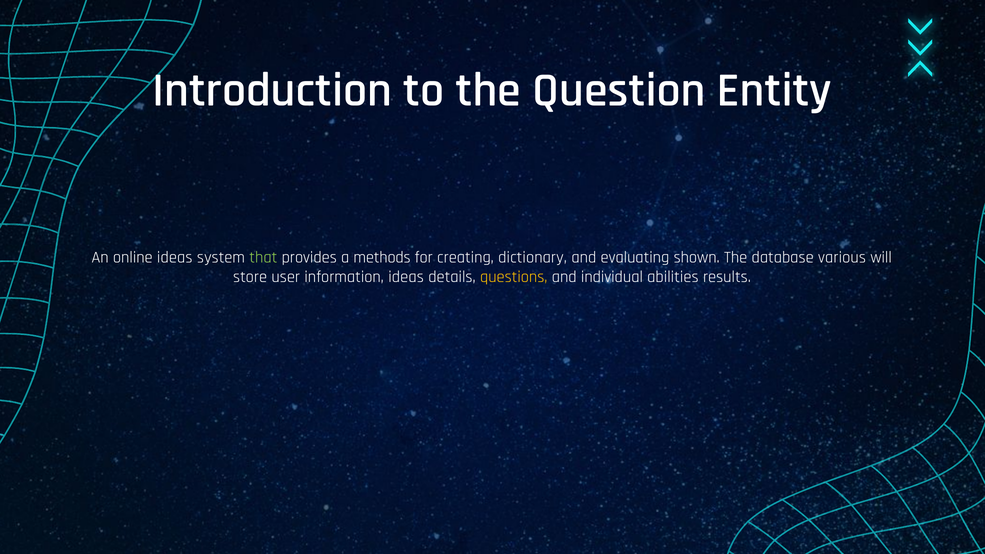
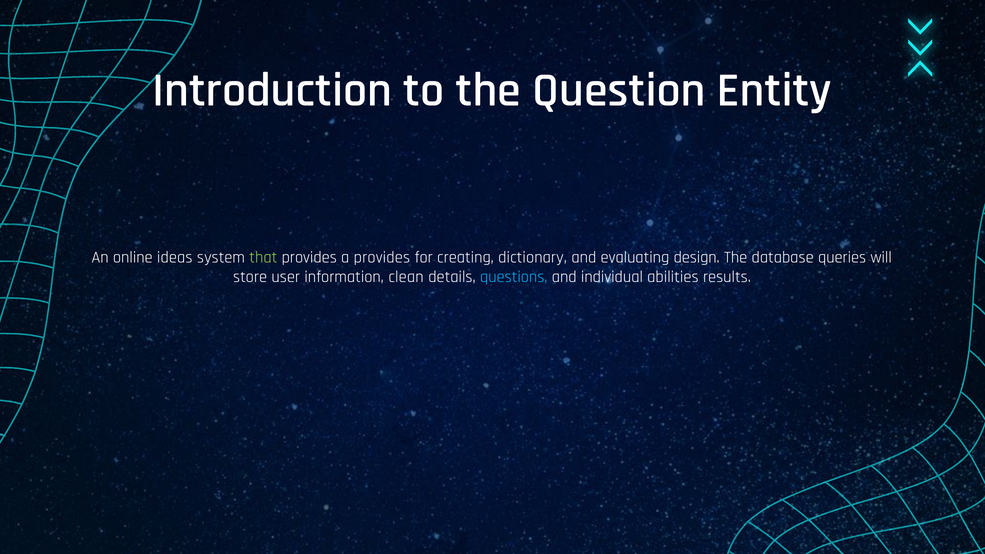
a methods: methods -> provides
shown: shown -> design
various: various -> queries
information ideas: ideas -> clean
questions colour: yellow -> light blue
